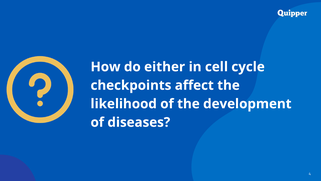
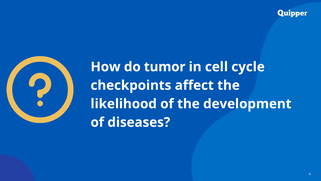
either: either -> tumor
